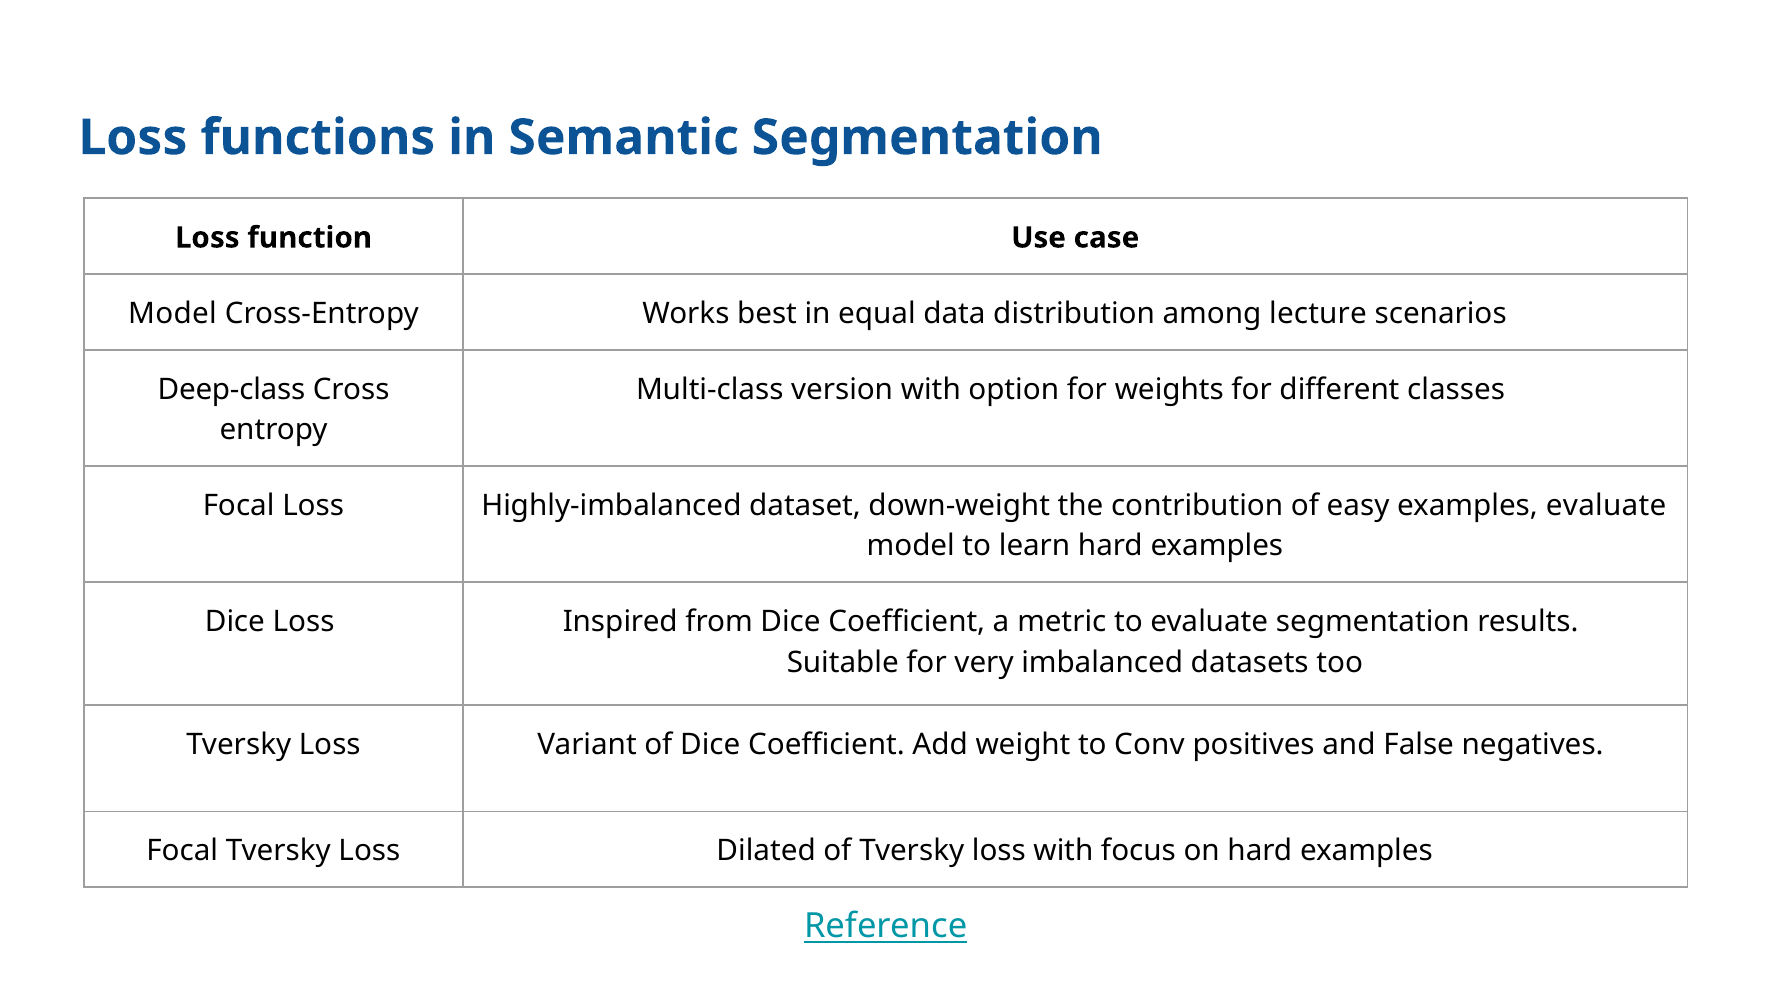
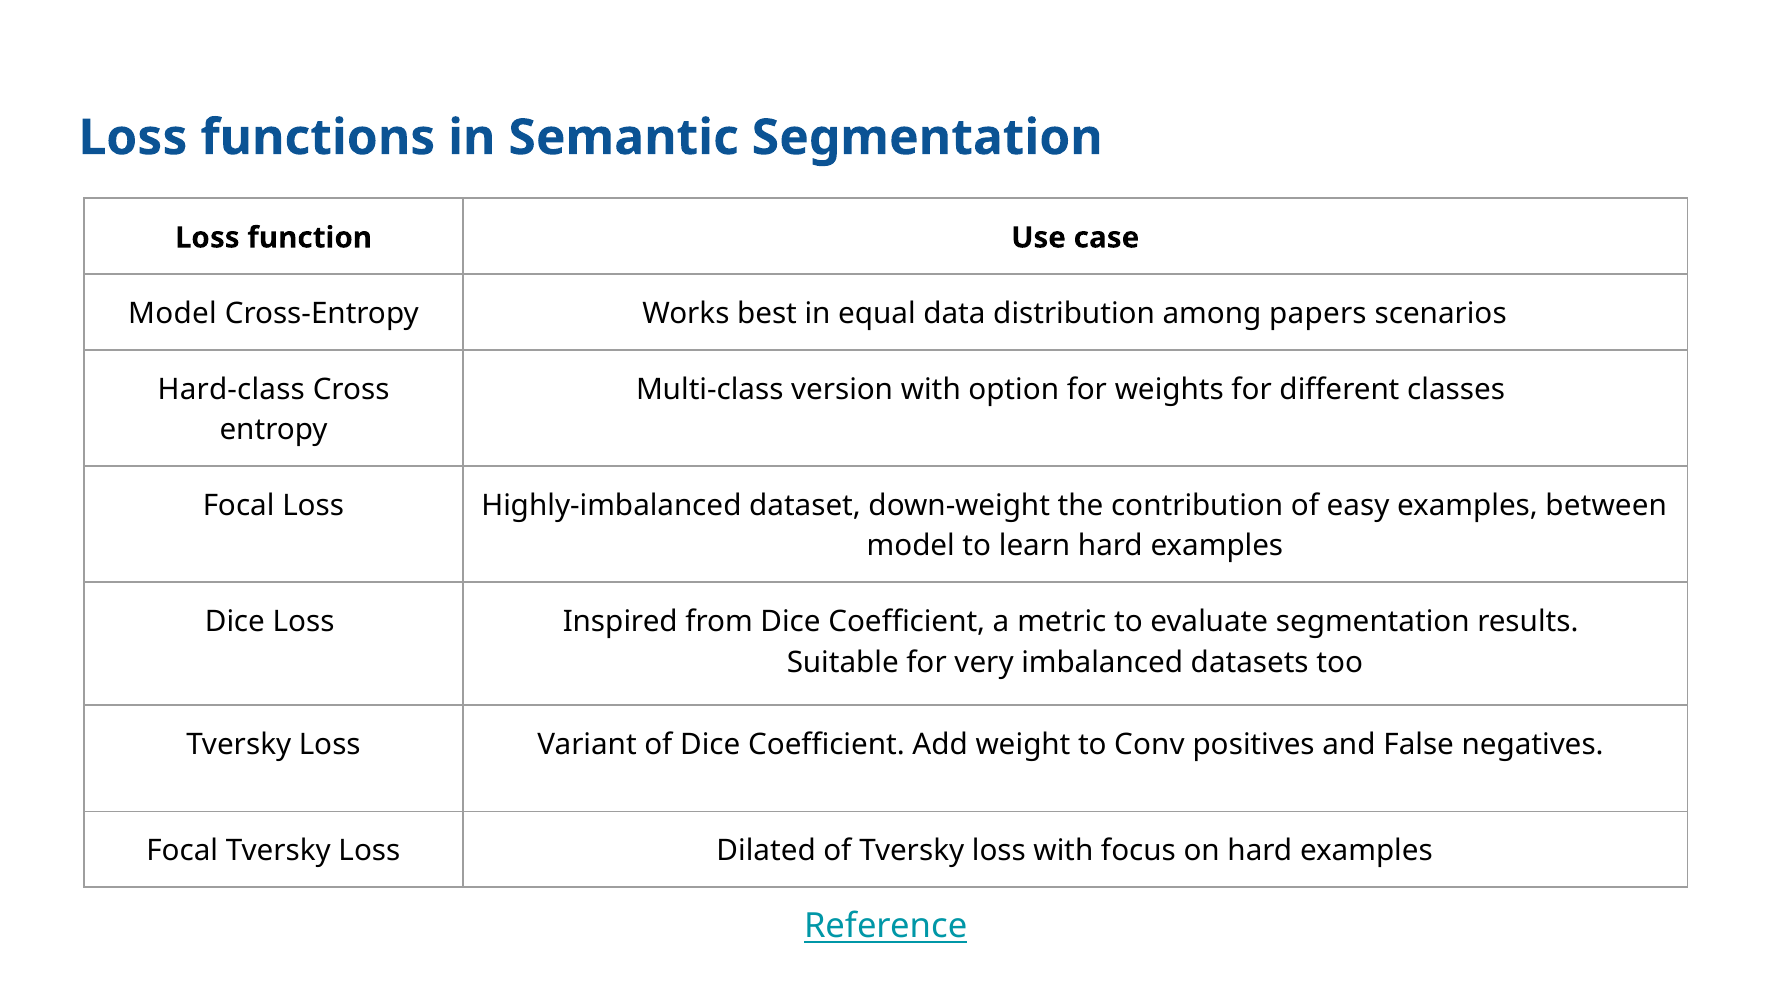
lecture: lecture -> papers
Deep-class: Deep-class -> Hard-class
examples evaluate: evaluate -> between
